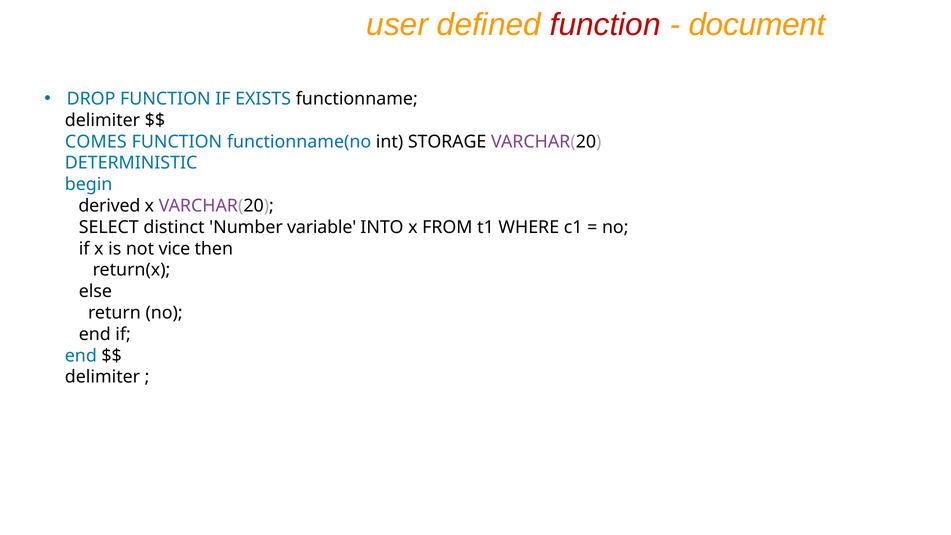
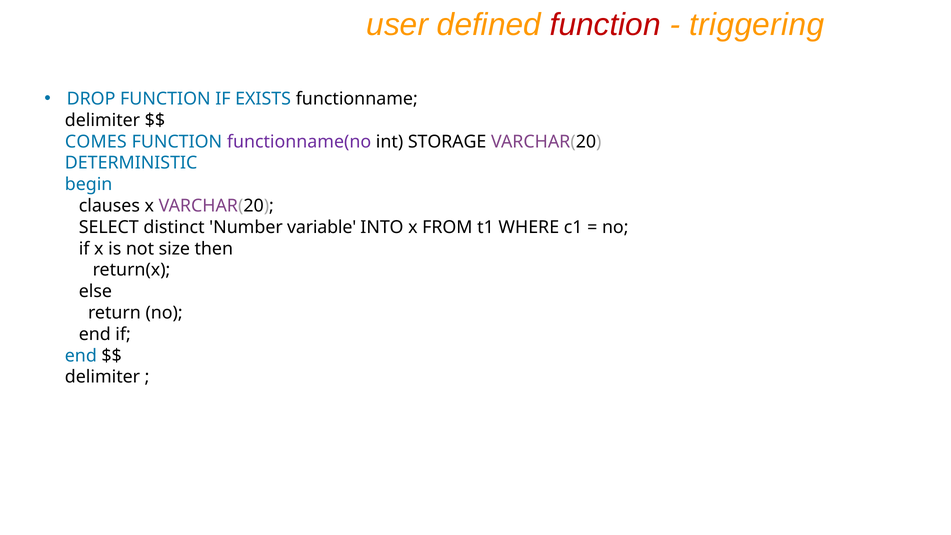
document: document -> triggering
functionname(no colour: blue -> purple
derived: derived -> clauses
vice: vice -> size
